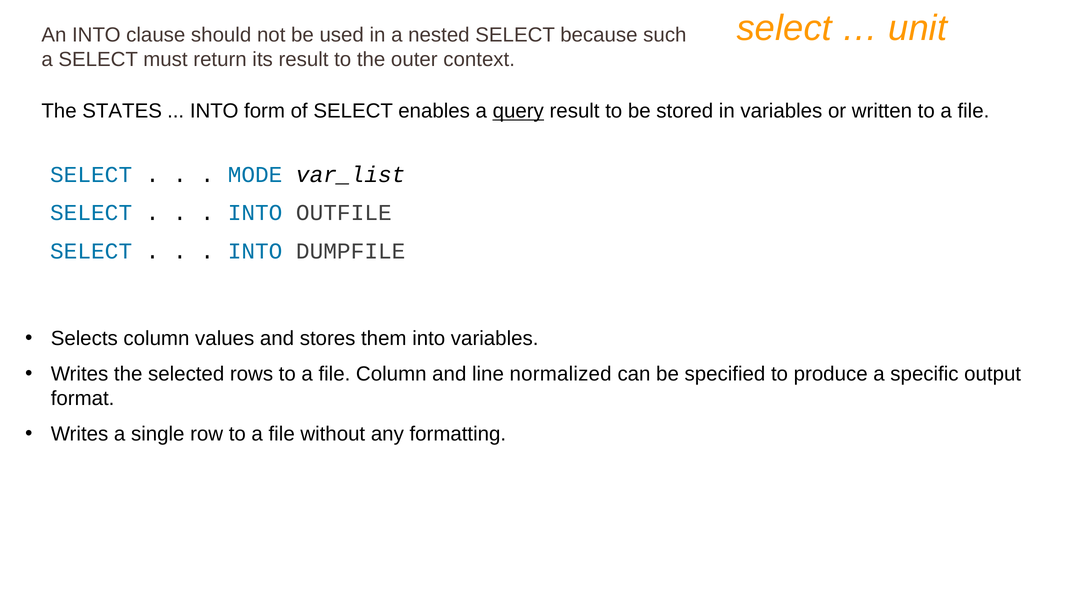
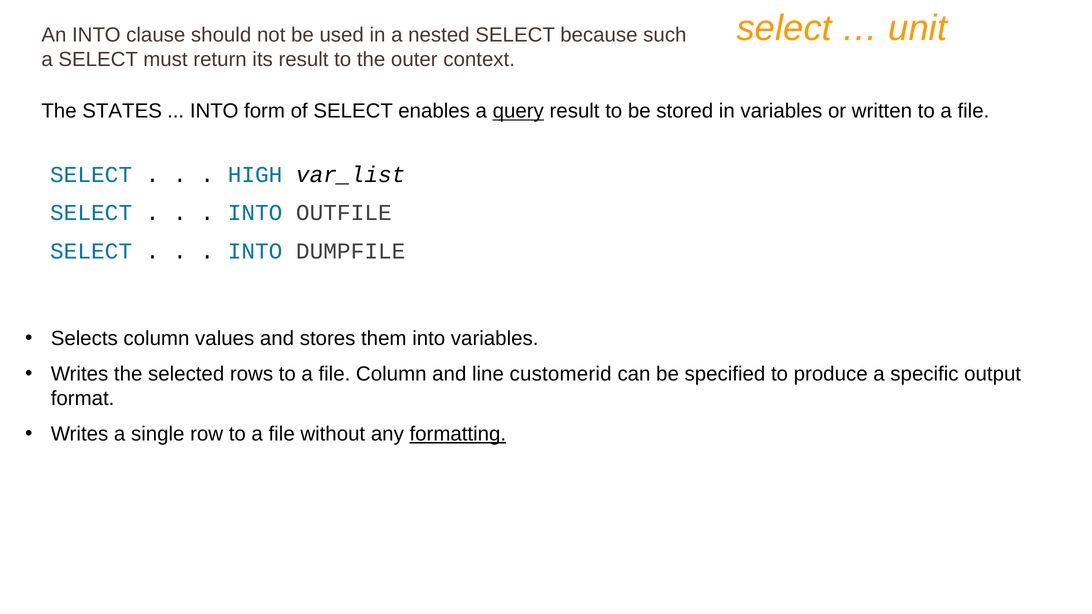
MODE: MODE -> HIGH
normalized: normalized -> customerid
formatting underline: none -> present
